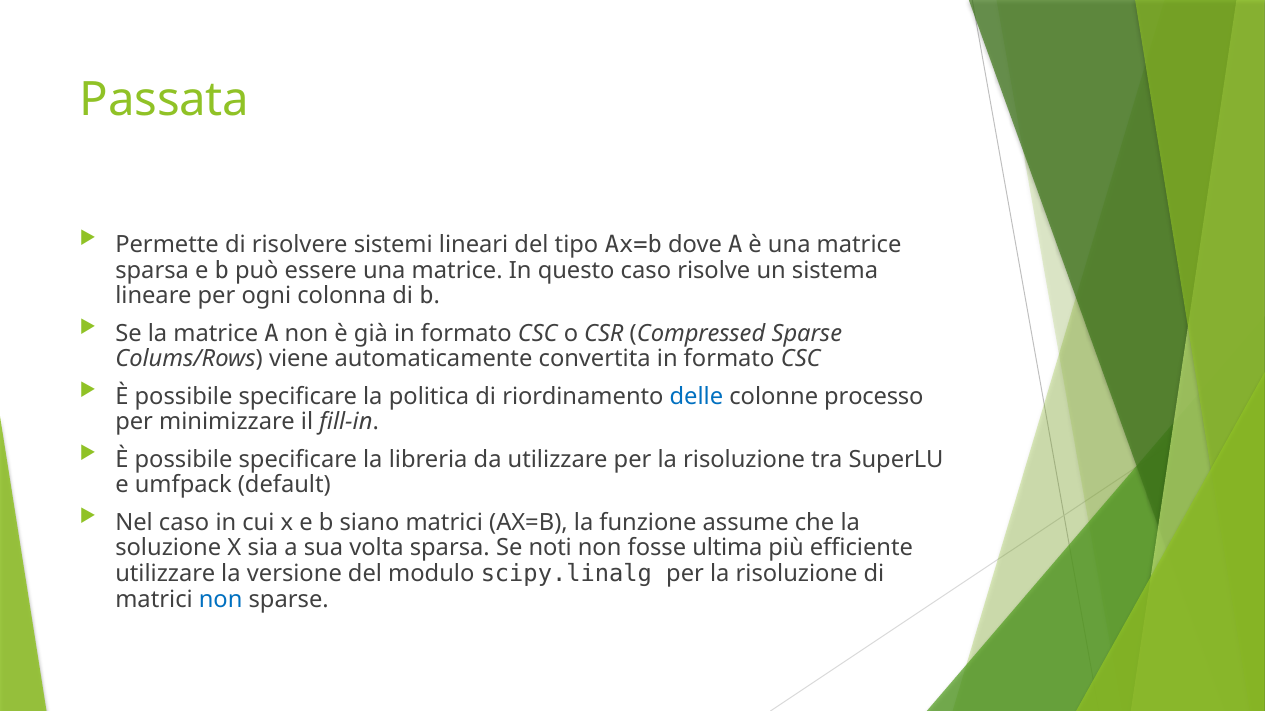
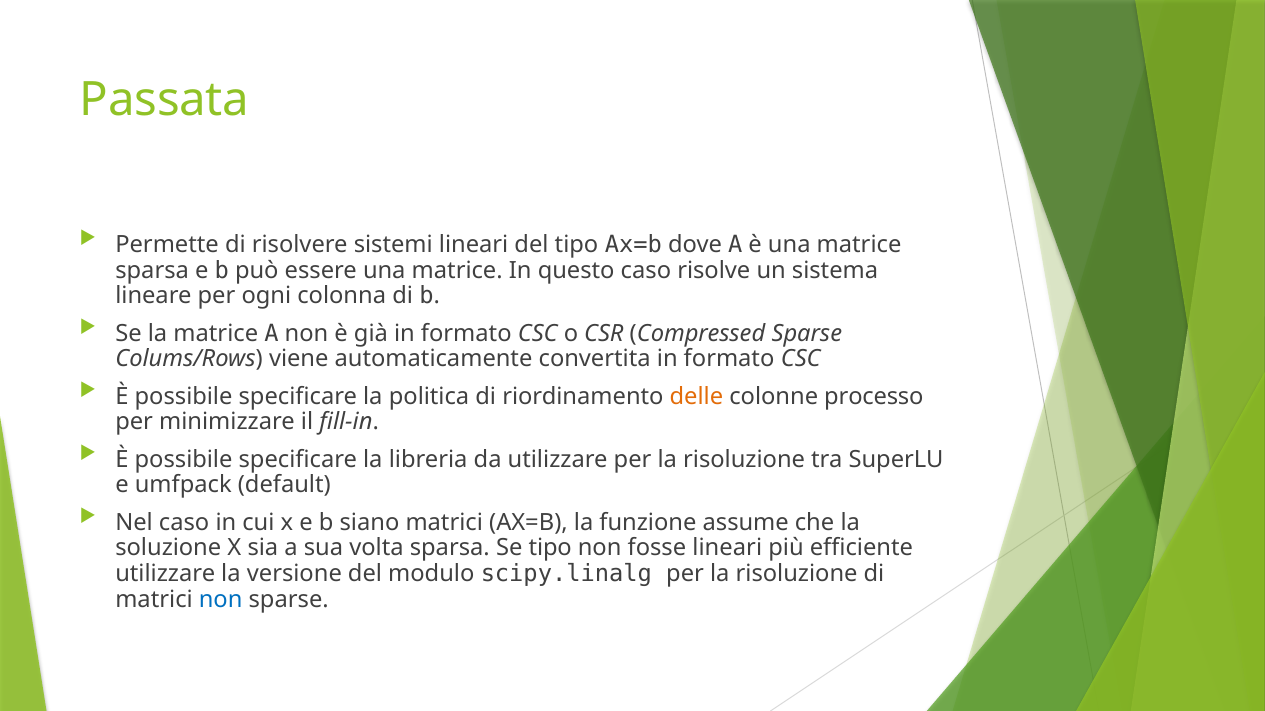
delle colour: blue -> orange
Se noti: noti -> tipo
fosse ultima: ultima -> lineari
